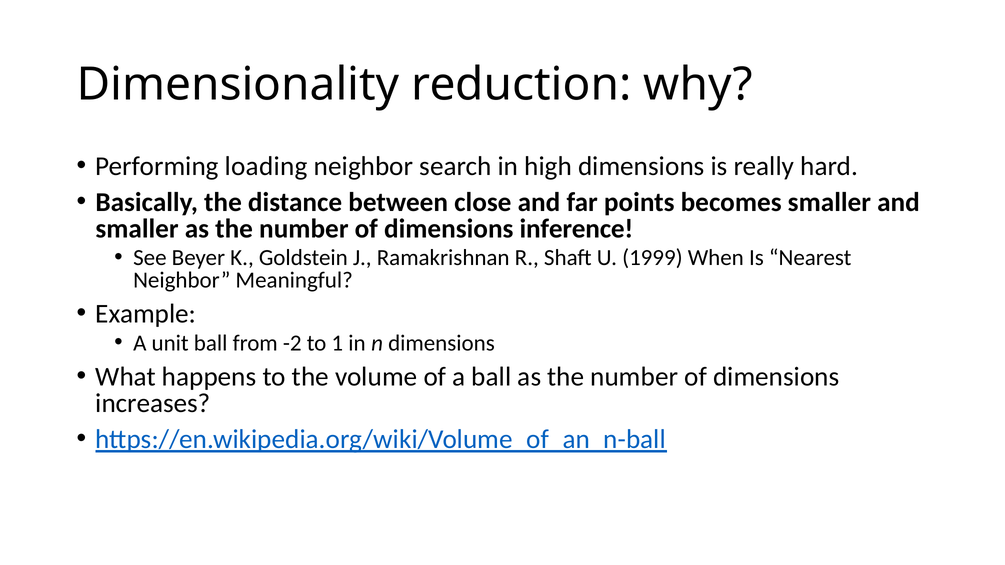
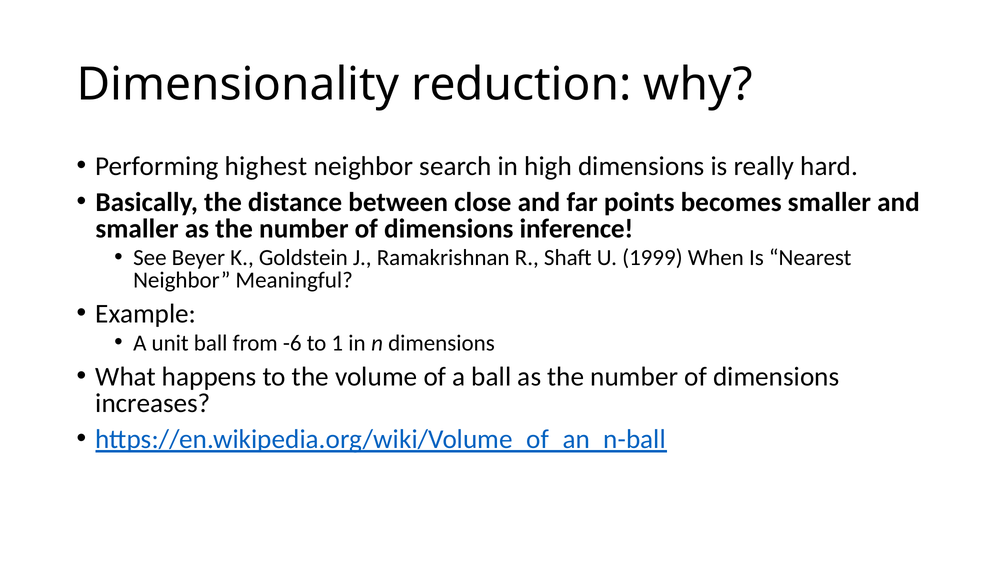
loading: loading -> highest
-2: -2 -> -6
